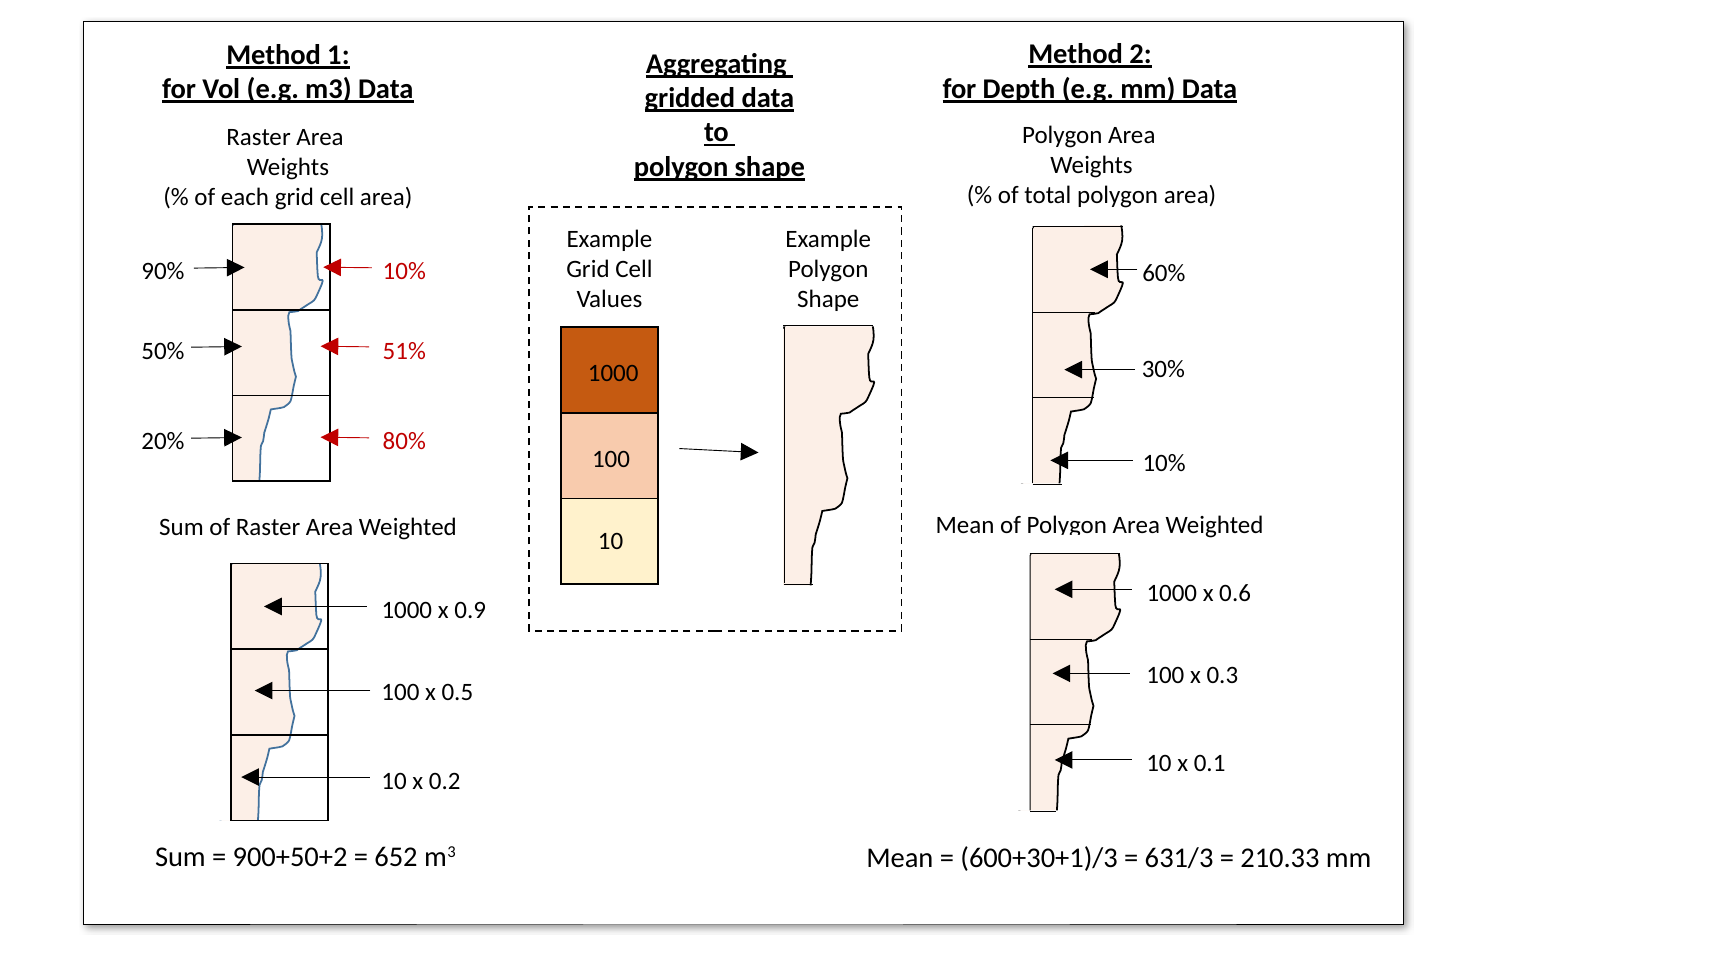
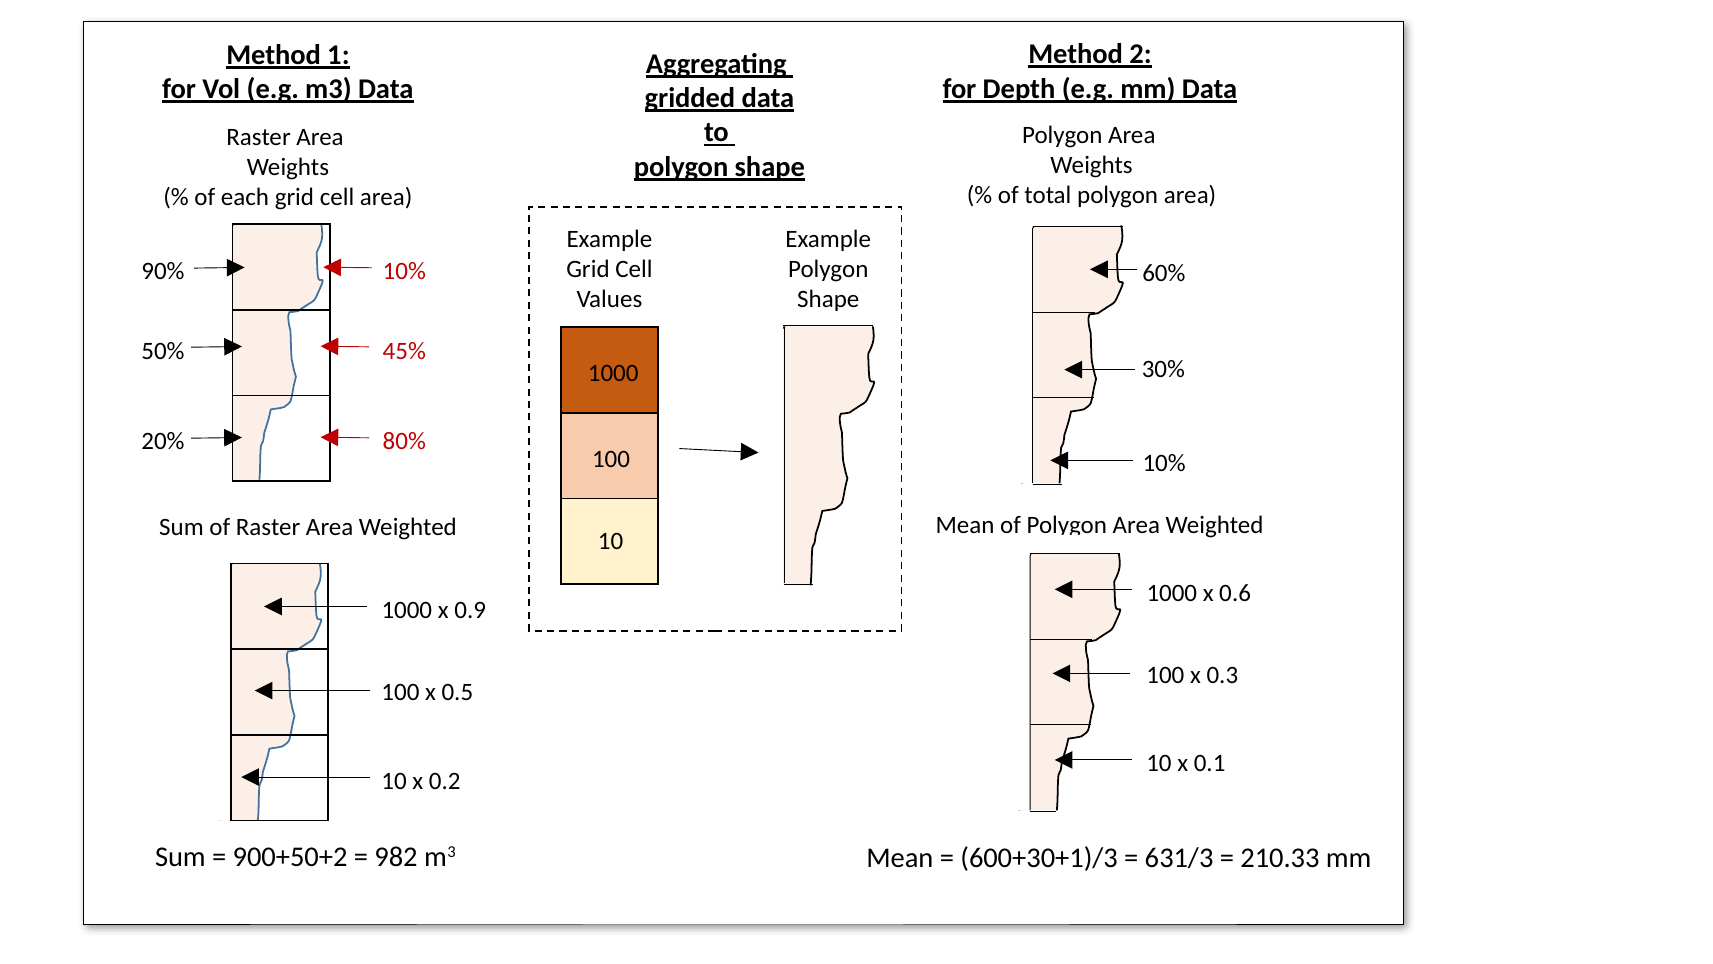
51%: 51% -> 45%
652: 652 -> 982
